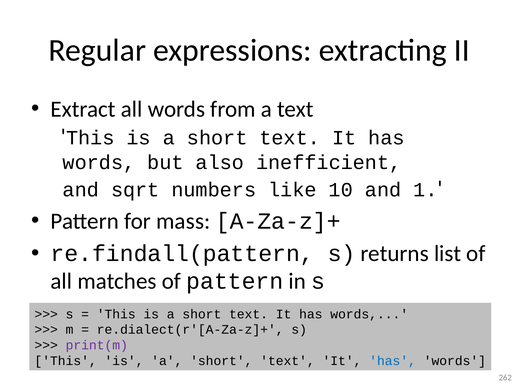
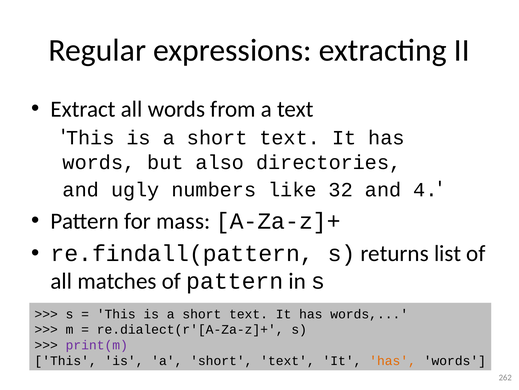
inefficient: inefficient -> directories
sqrt: sqrt -> ugly
10: 10 -> 32
1: 1 -> 4
has at (393, 360) colour: blue -> orange
